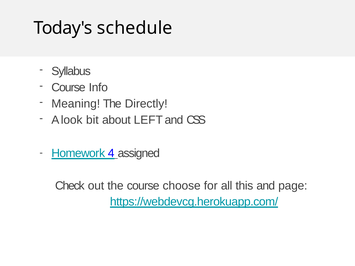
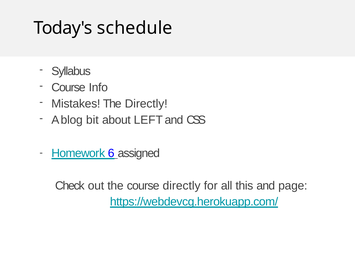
Meaning: Meaning -> Mistakes
look: look -> blog
4: 4 -> 6
course choose: choose -> directly
